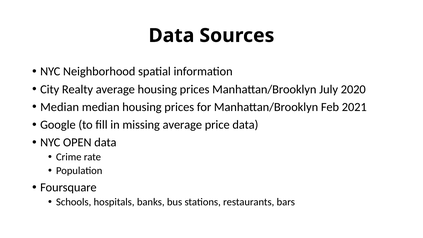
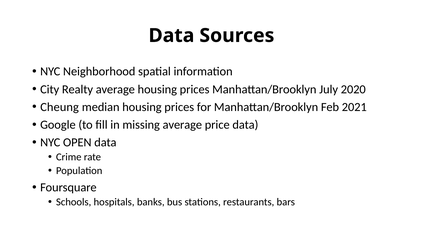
Median at (60, 107): Median -> Cheung
